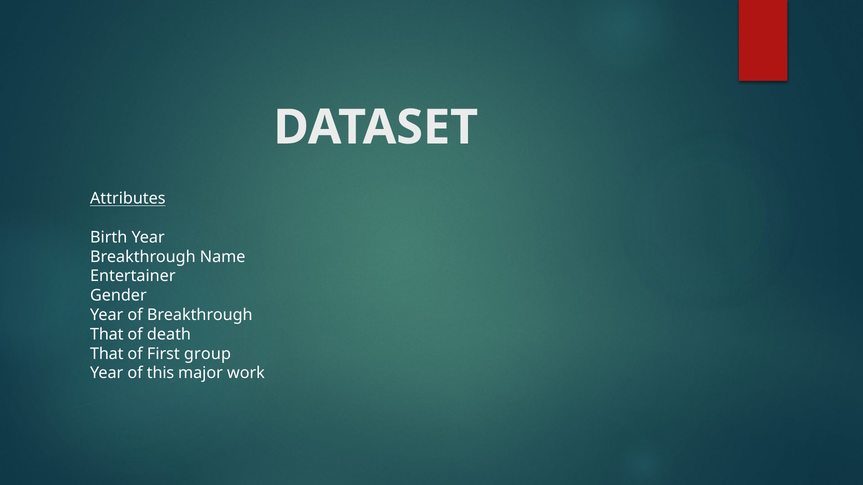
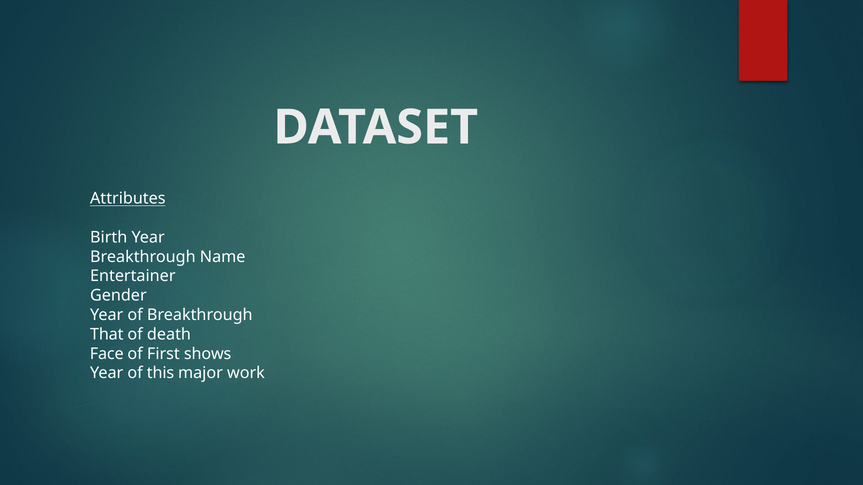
That at (107, 354): That -> Face
group: group -> shows
